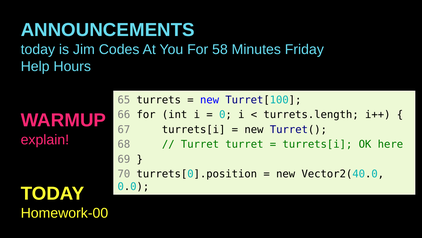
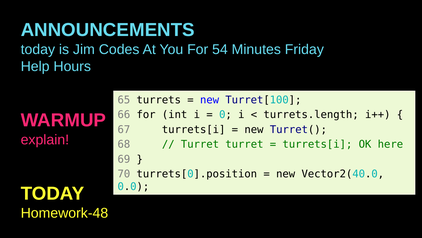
58: 58 -> 54
Homework-00: Homework-00 -> Homework-48
